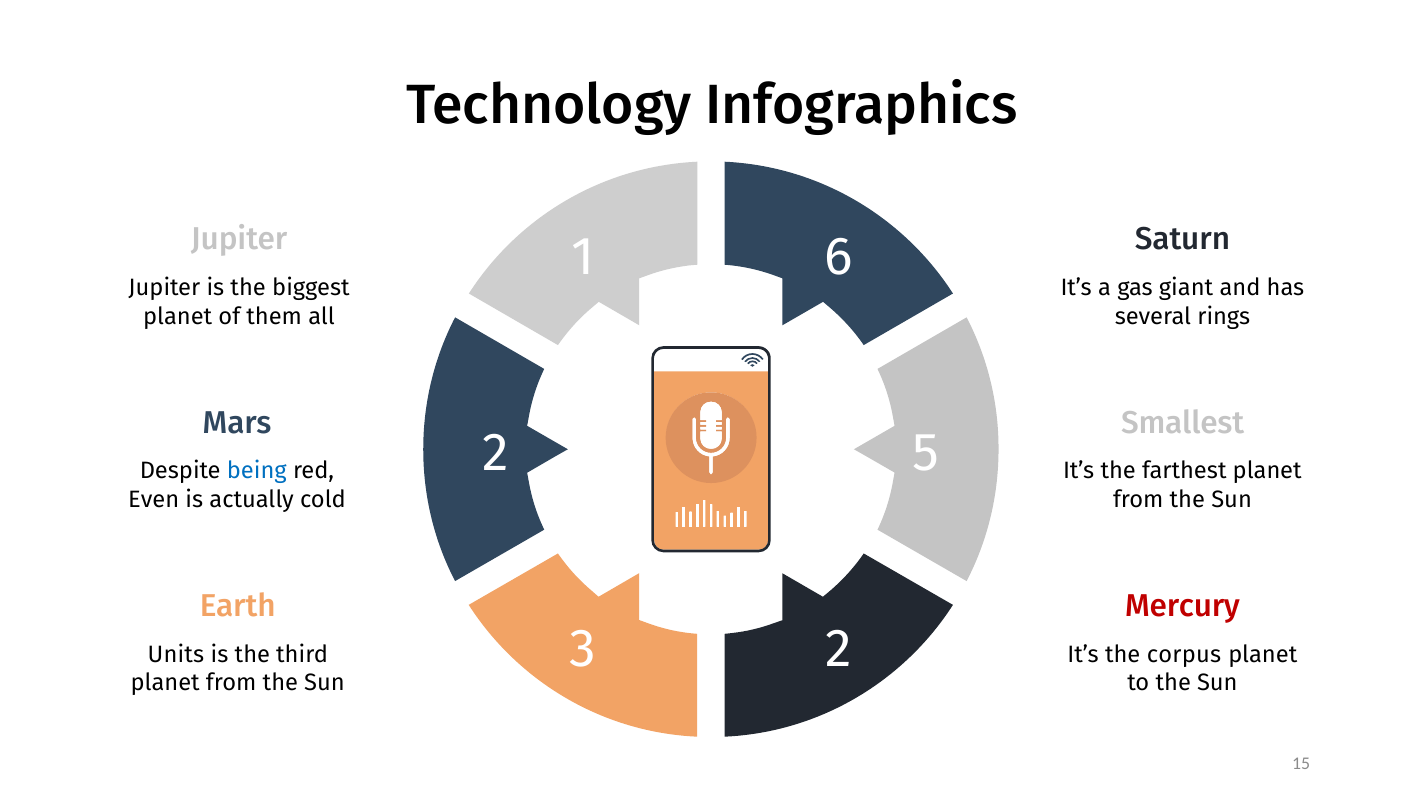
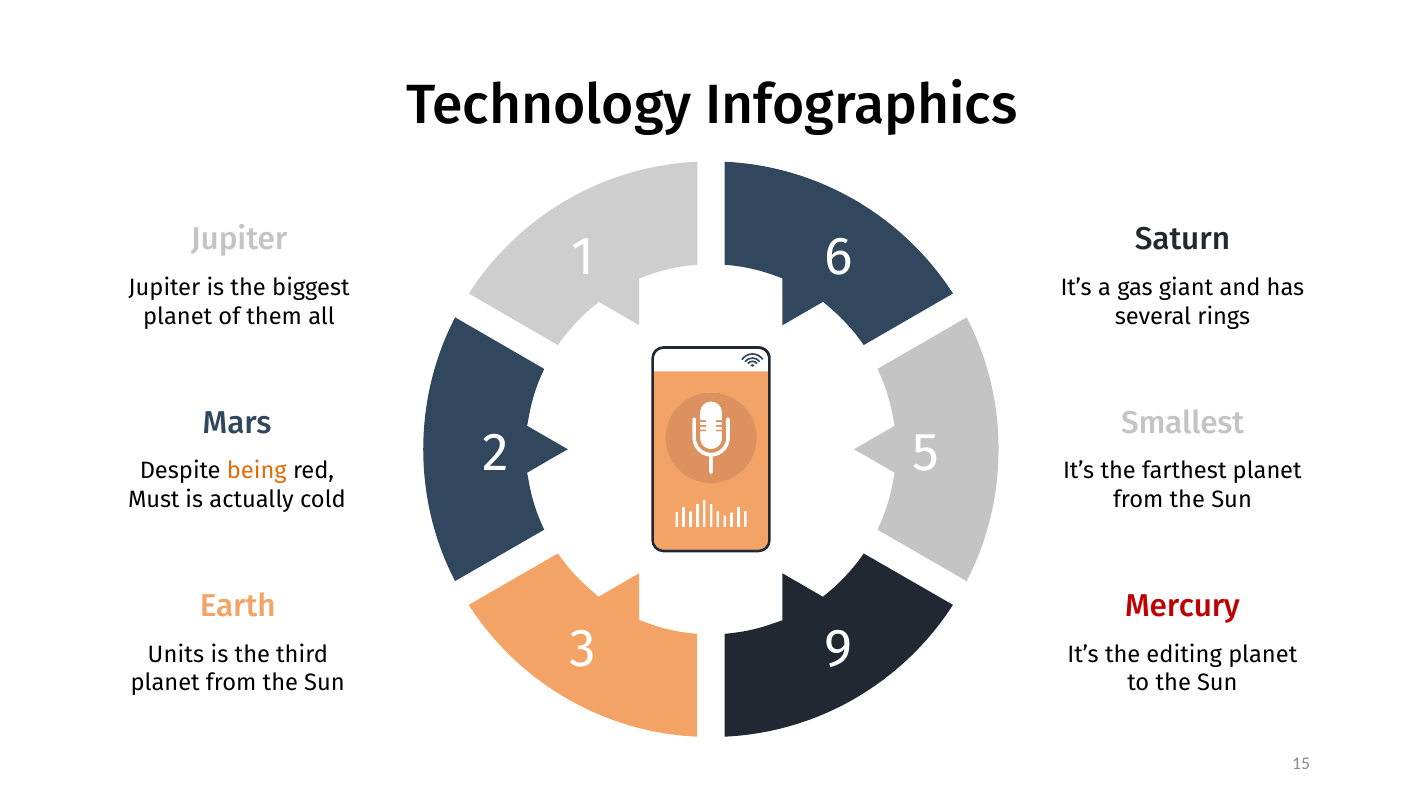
being colour: blue -> orange
Even: Even -> Must
3 2: 2 -> 9
corpus: corpus -> editing
